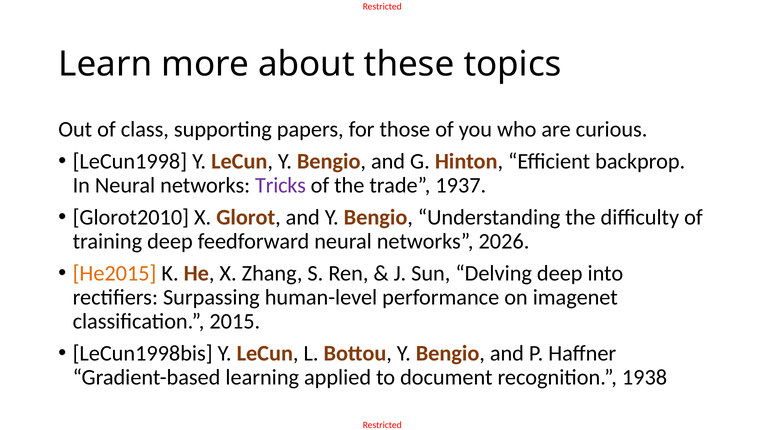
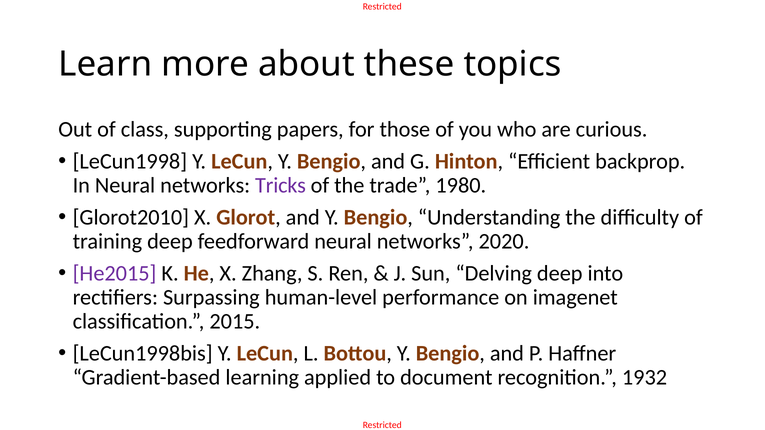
1937: 1937 -> 1980
2026: 2026 -> 2020
He2015 colour: orange -> purple
1938: 1938 -> 1932
